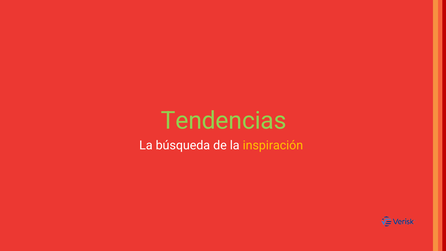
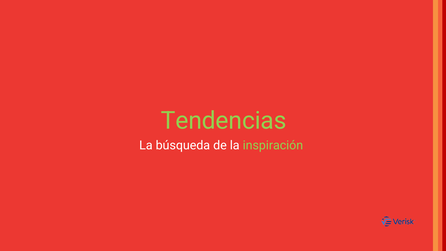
inspiración colour: yellow -> light green
